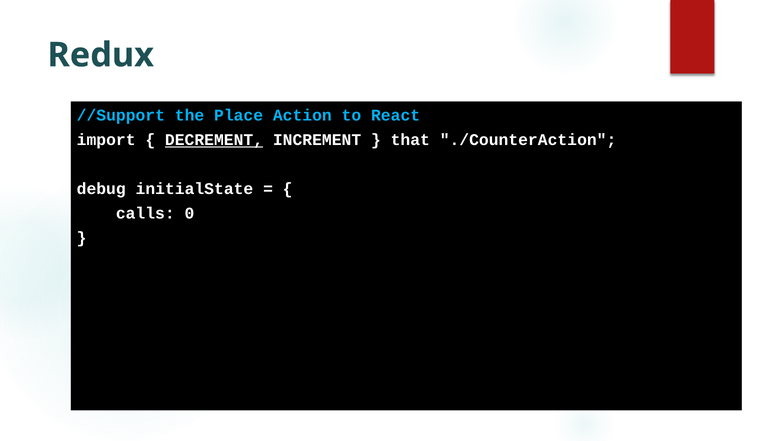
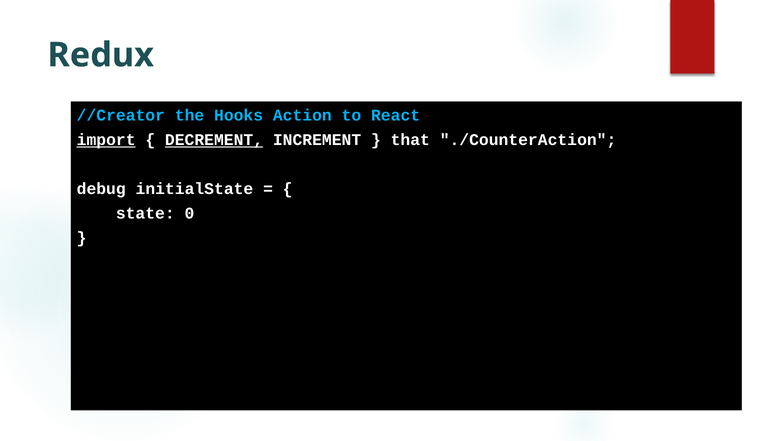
//Support: //Support -> //Creator
Place: Place -> Hooks
import underline: none -> present
calls: calls -> state
